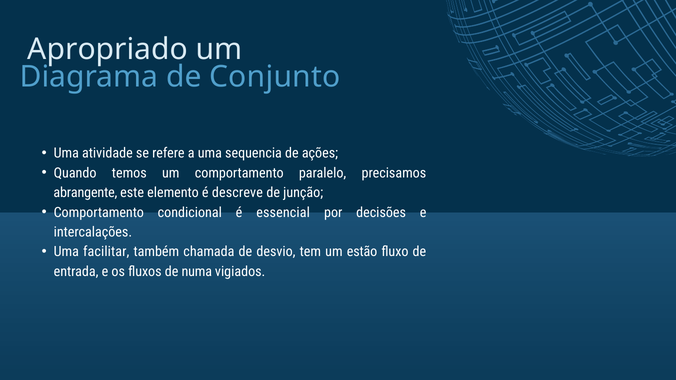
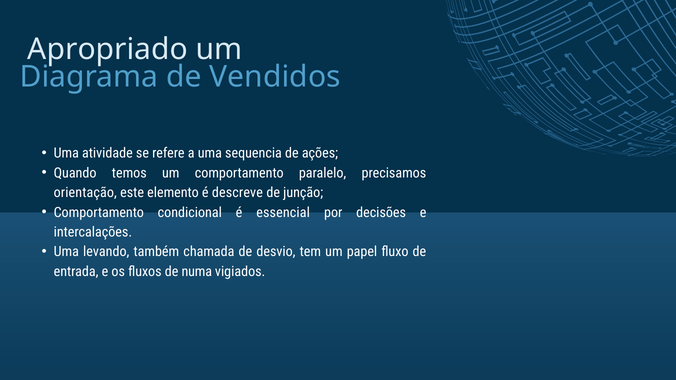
Conjunto: Conjunto -> Vendidos
abrangente: abrangente -> orientação
facilitar: facilitar -> levando
estão: estão -> papel
